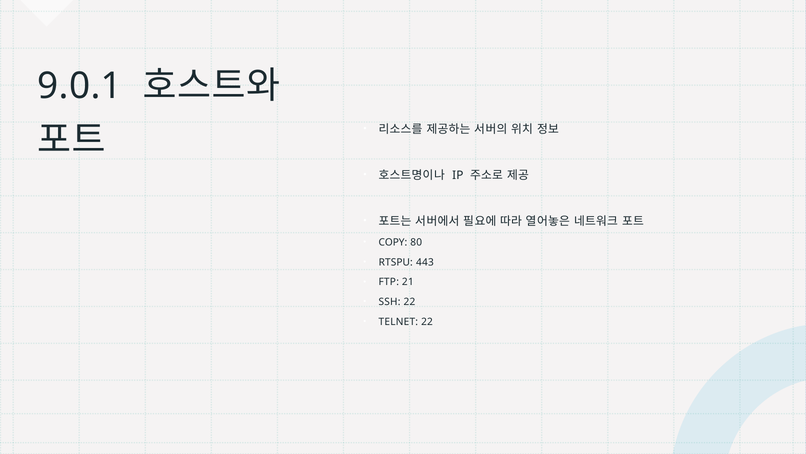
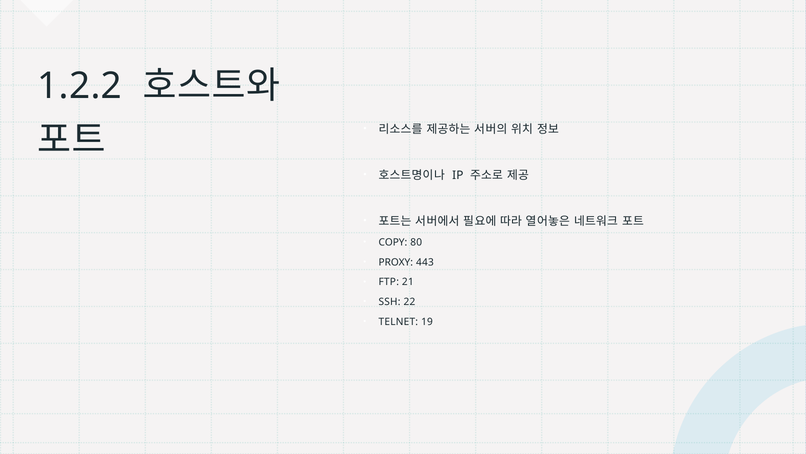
9.0.1: 9.0.1 -> 1.2.2
RTSPU: RTSPU -> PROXY
TELNET 22: 22 -> 19
